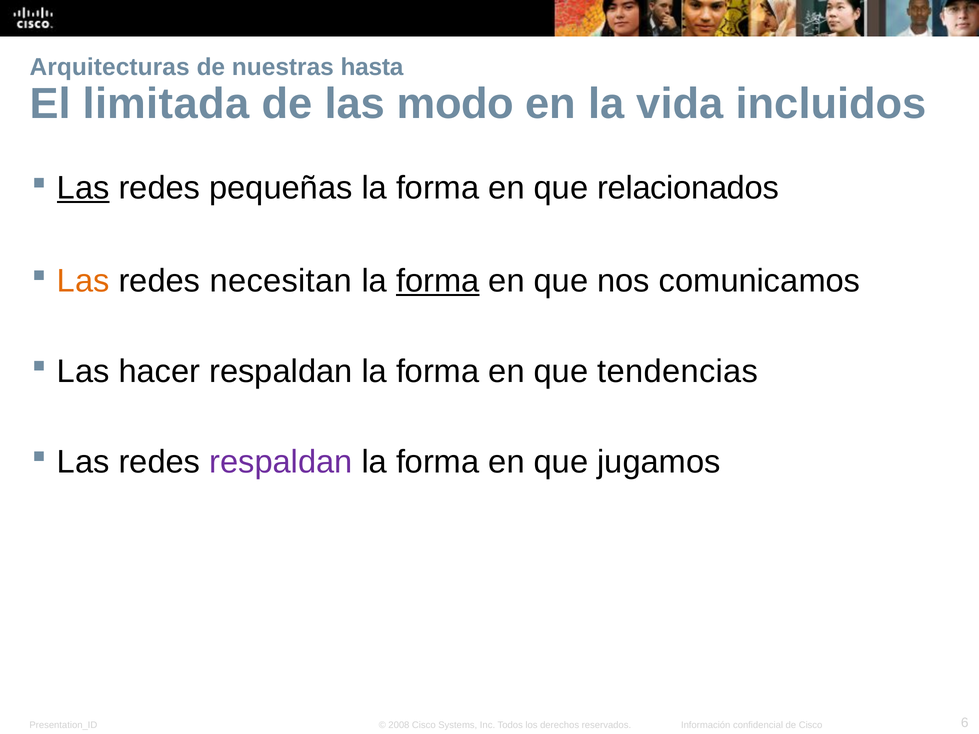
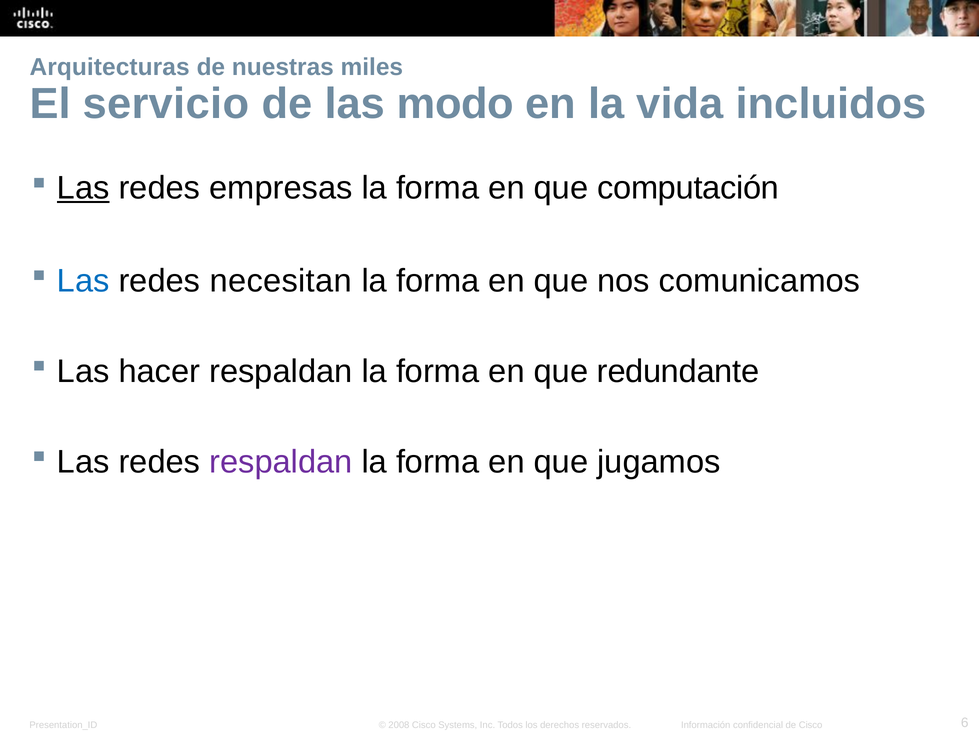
hasta: hasta -> miles
limitada: limitada -> servicio
pequeñas: pequeñas -> empresas
relacionados: relacionados -> computación
Las at (83, 281) colour: orange -> blue
forma at (438, 281) underline: present -> none
tendencias: tendencias -> redundante
